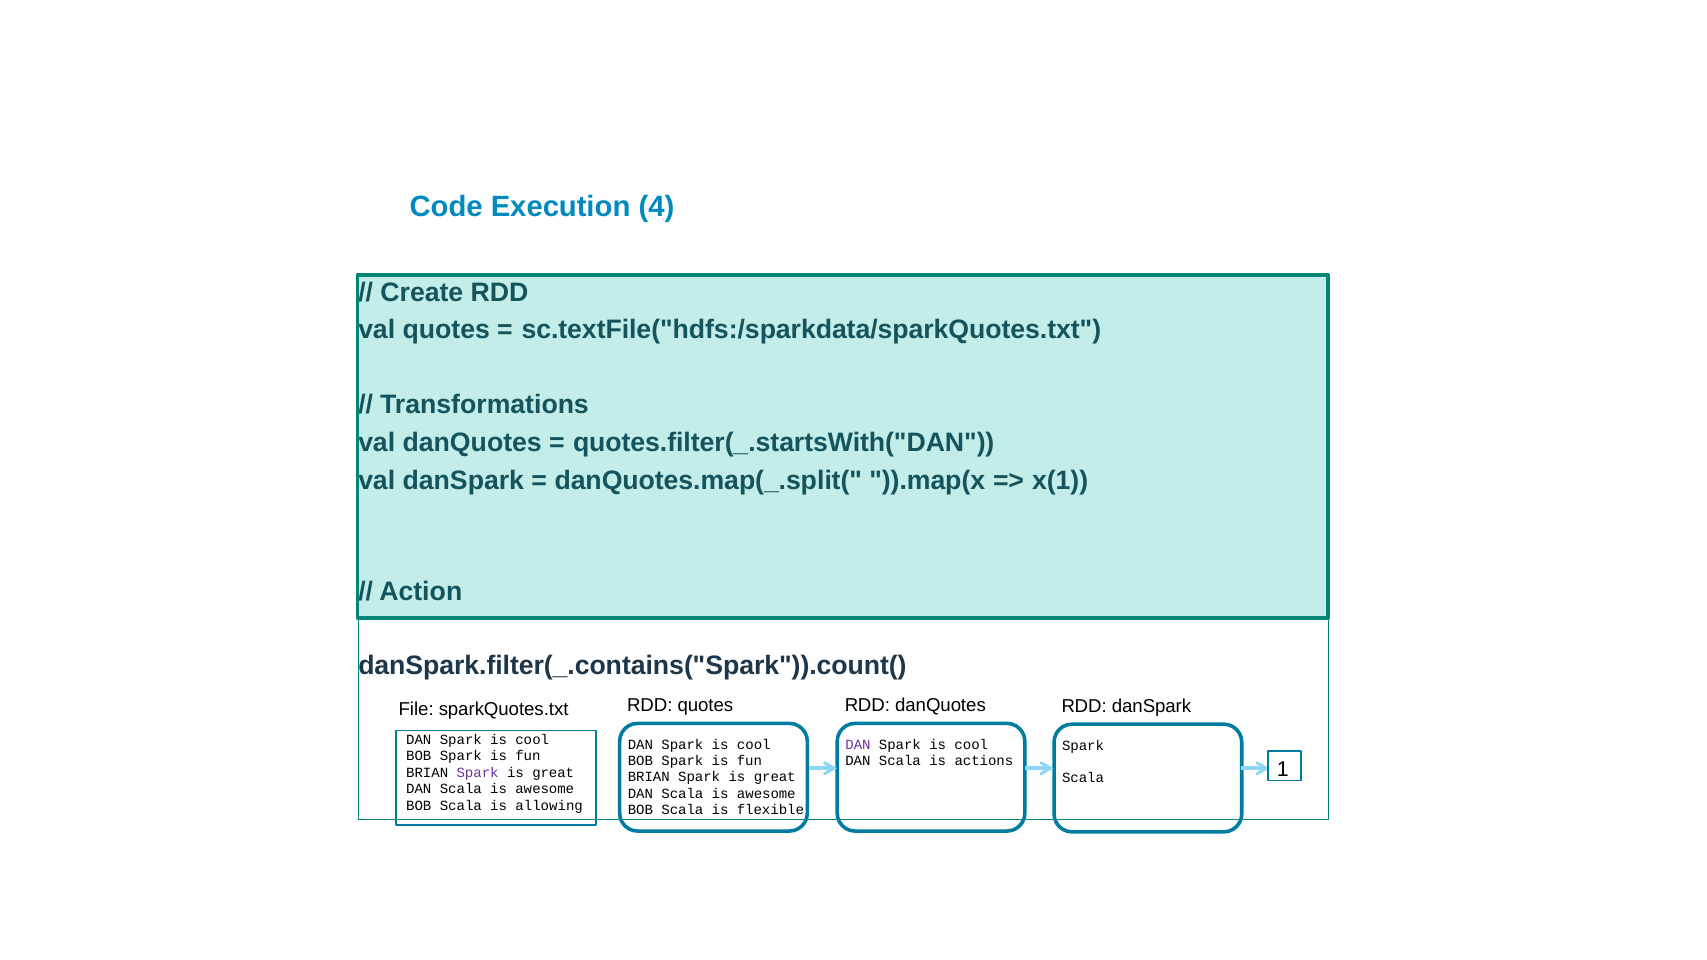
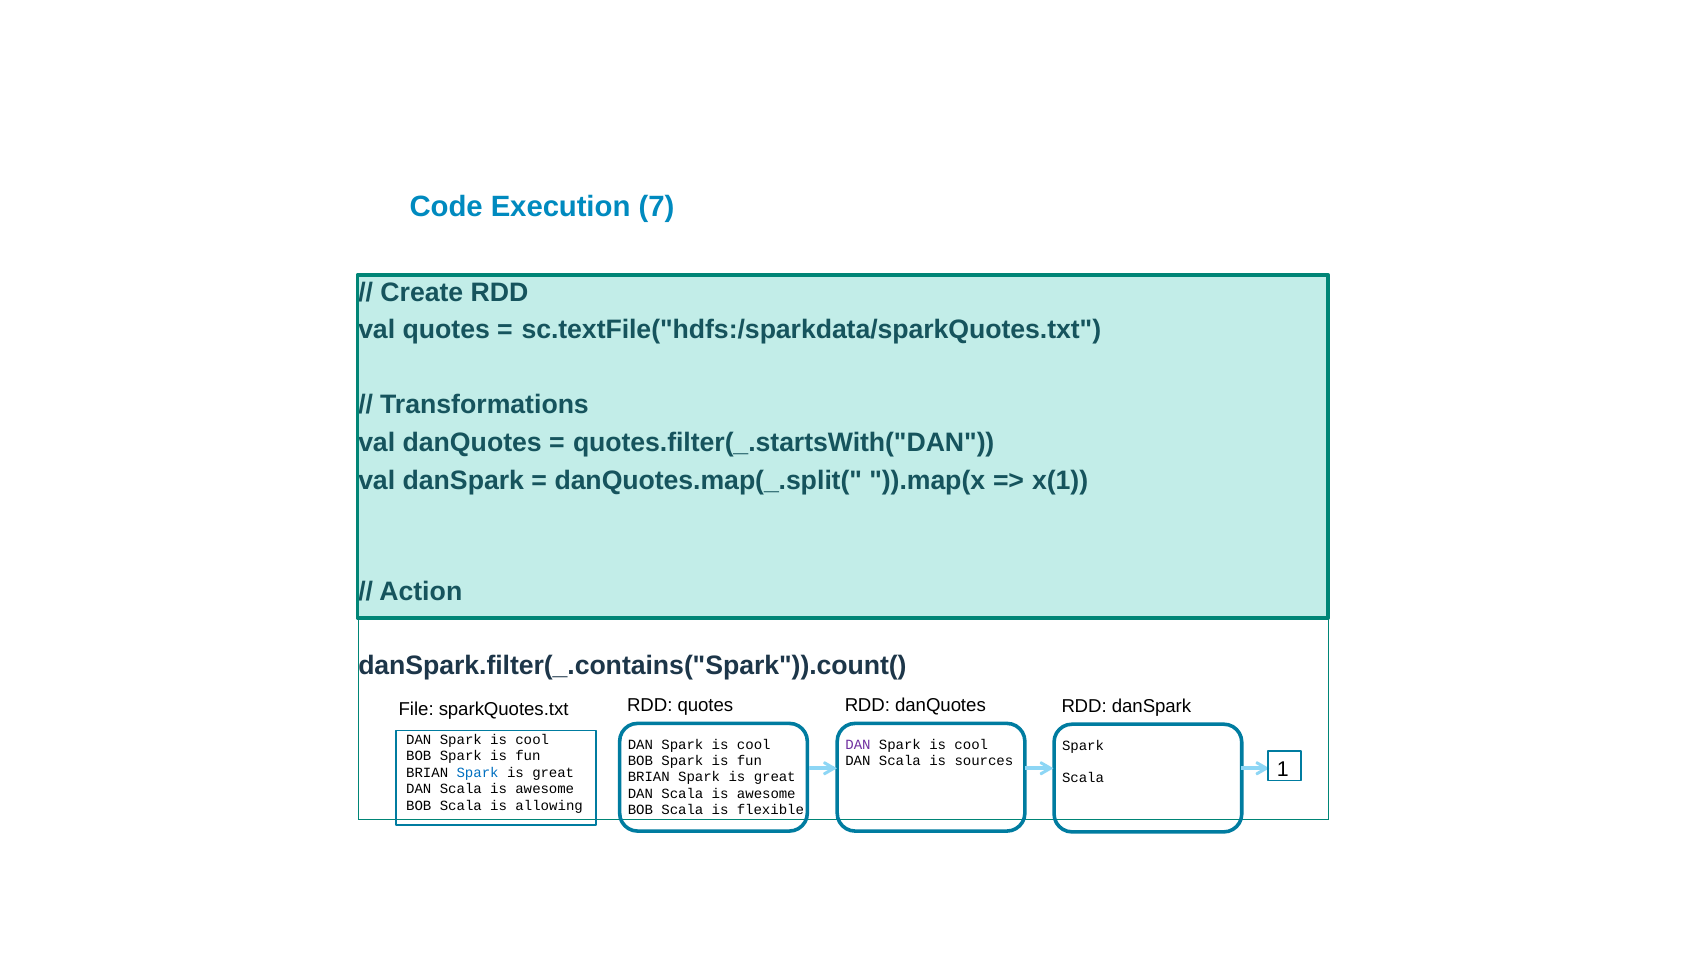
4: 4 -> 7
actions: actions -> sources
Spark at (478, 773) colour: purple -> blue
